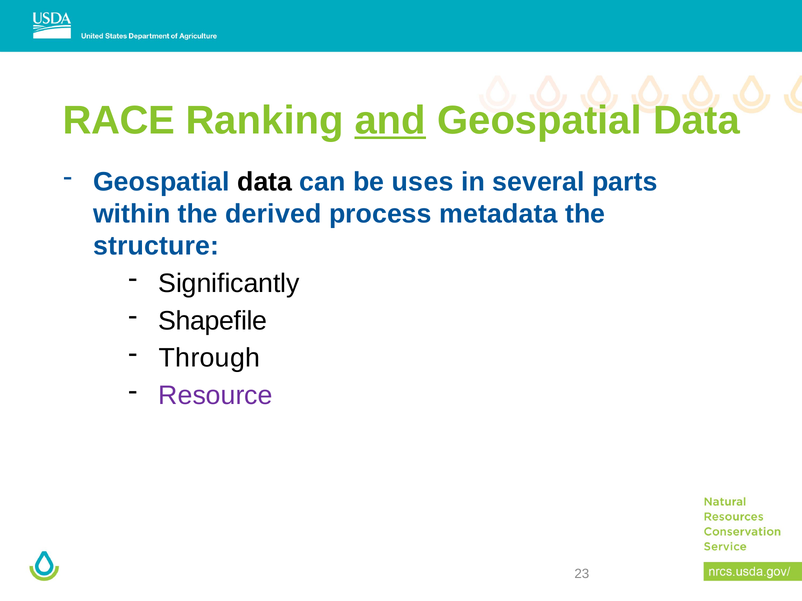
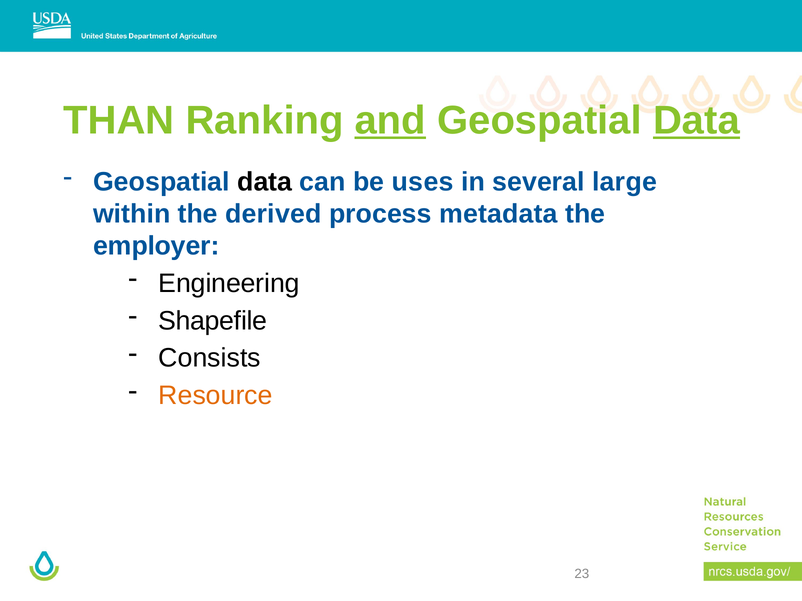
RACE: RACE -> THAN
Data at (696, 120) underline: none -> present
parts: parts -> large
structure: structure -> employer
Significantly: Significantly -> Engineering
Through: Through -> Consists
Resource colour: purple -> orange
